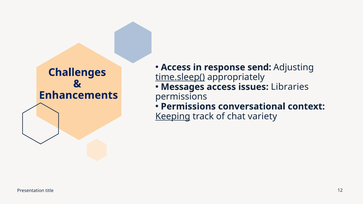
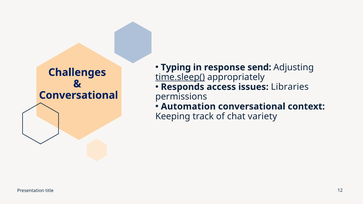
Access at (176, 67): Access -> Typing
Messages: Messages -> Responds
Enhancements at (78, 95): Enhancements -> Conversational
Permissions at (188, 107): Permissions -> Automation
Keeping underline: present -> none
